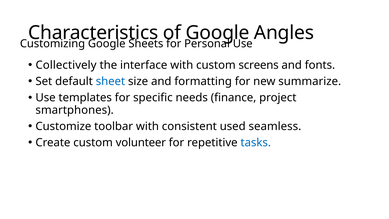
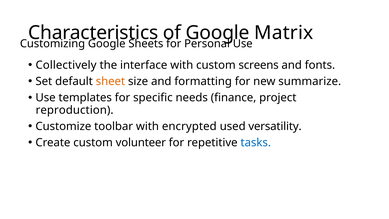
Angles: Angles -> Matrix
sheet colour: blue -> orange
smartphones: smartphones -> reproduction
consistent: consistent -> encrypted
seamless: seamless -> versatility
